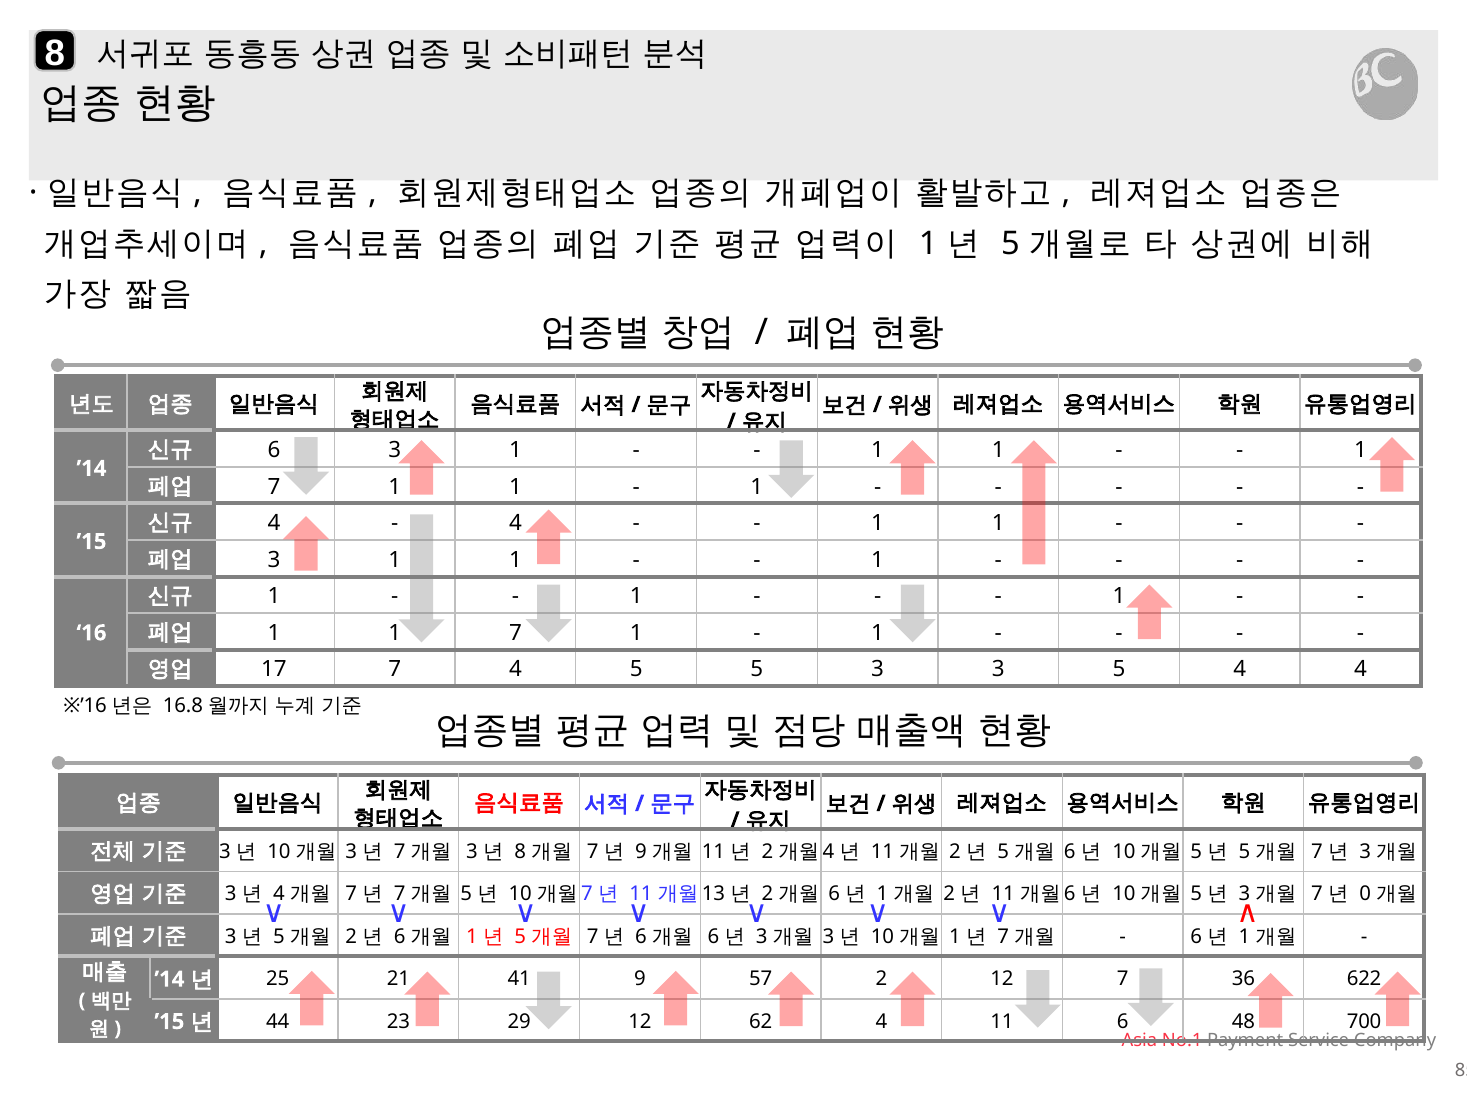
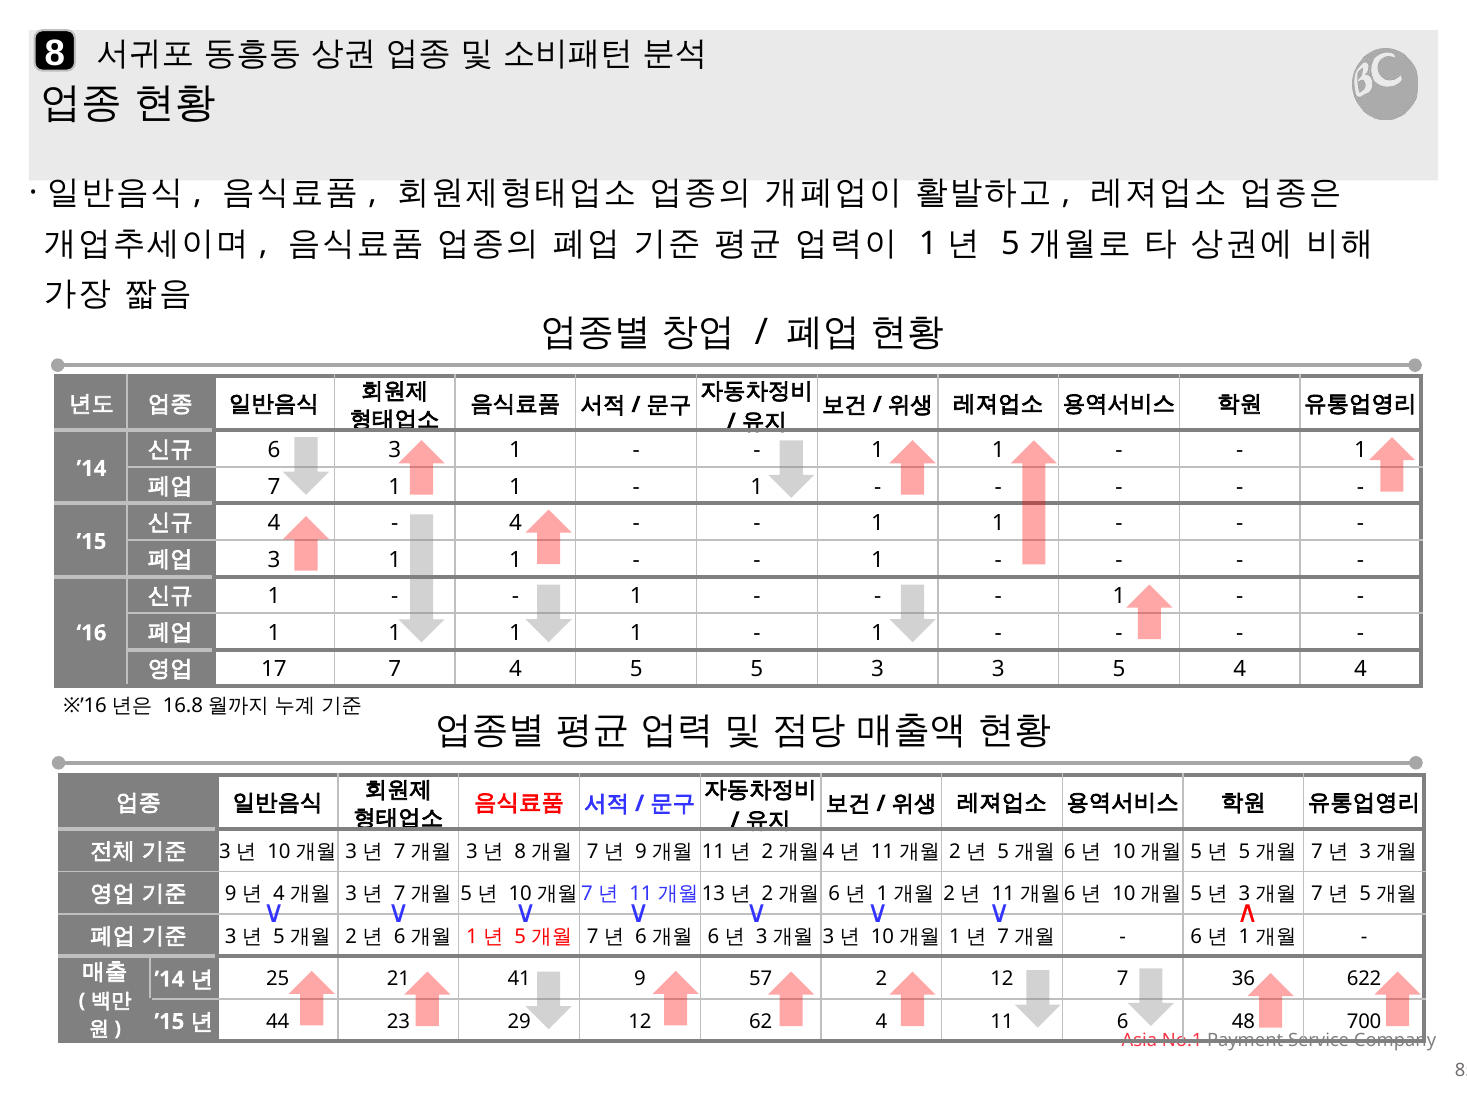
7 at (515, 633): 7 -> 1
3 at (231, 894): 3 -> 9
7 at (351, 894): 7 -> 3
0 at (1365, 894): 0 -> 5
